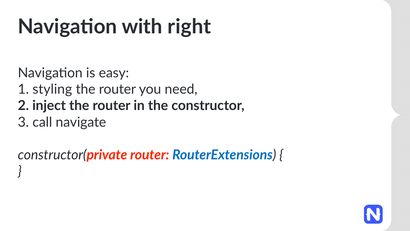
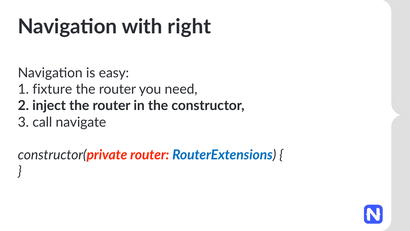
styling: styling -> fixture
